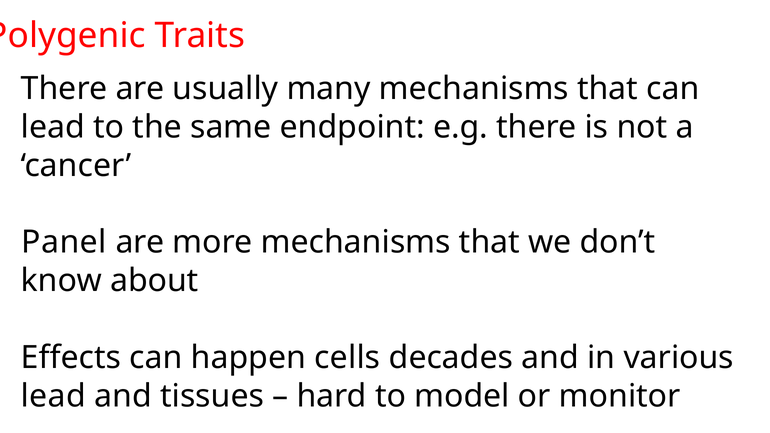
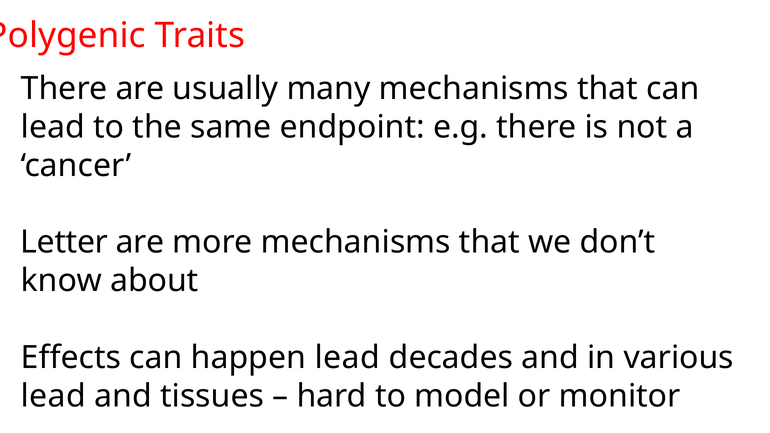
Panel: Panel -> Letter
happen cells: cells -> lead
